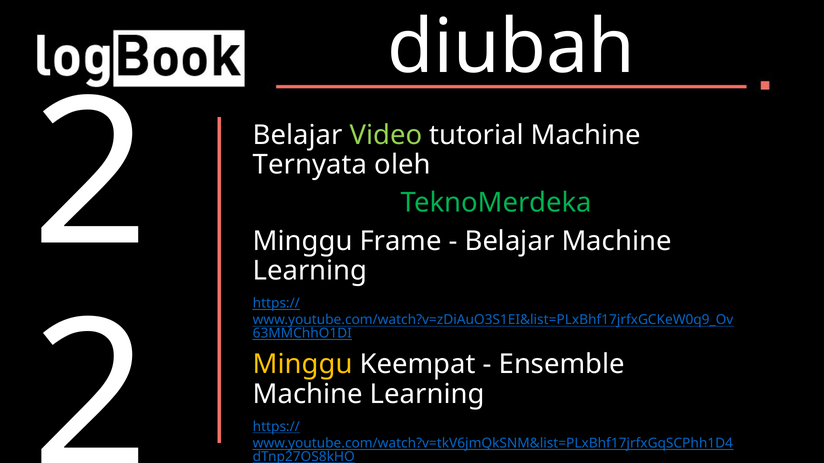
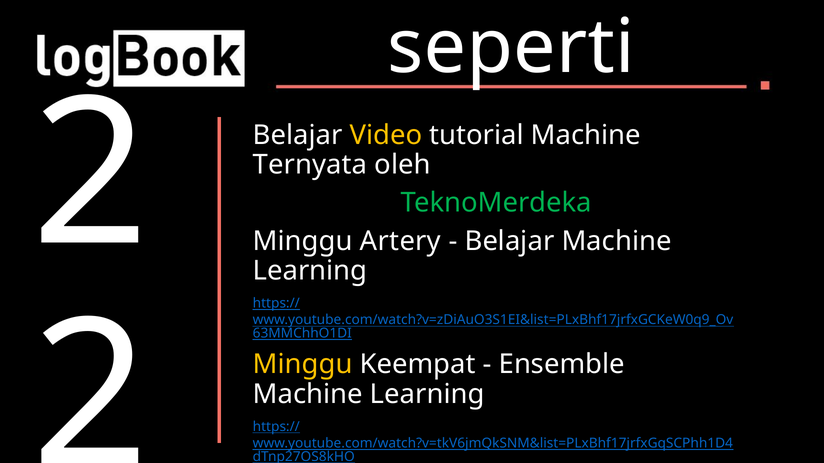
diubah: diubah -> seperti
Video colour: light green -> yellow
Frame: Frame -> Artery
